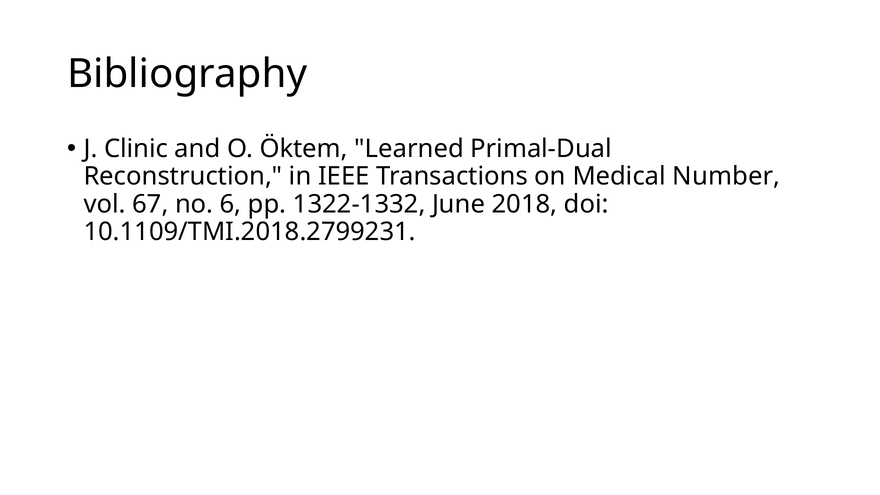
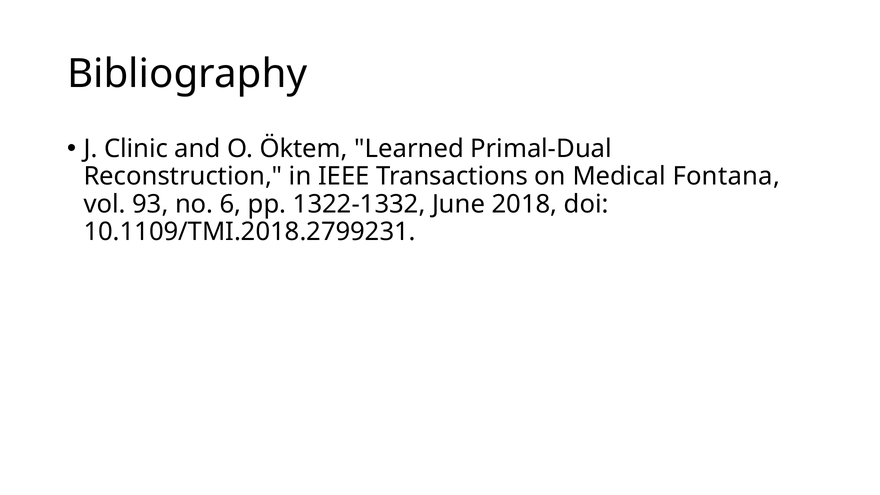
Number: Number -> Fontana
67: 67 -> 93
